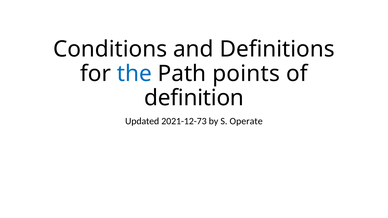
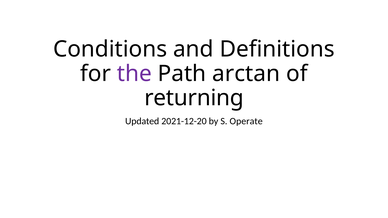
the colour: blue -> purple
points: points -> arctan
definition: definition -> returning
2021-12-73: 2021-12-73 -> 2021-12-20
